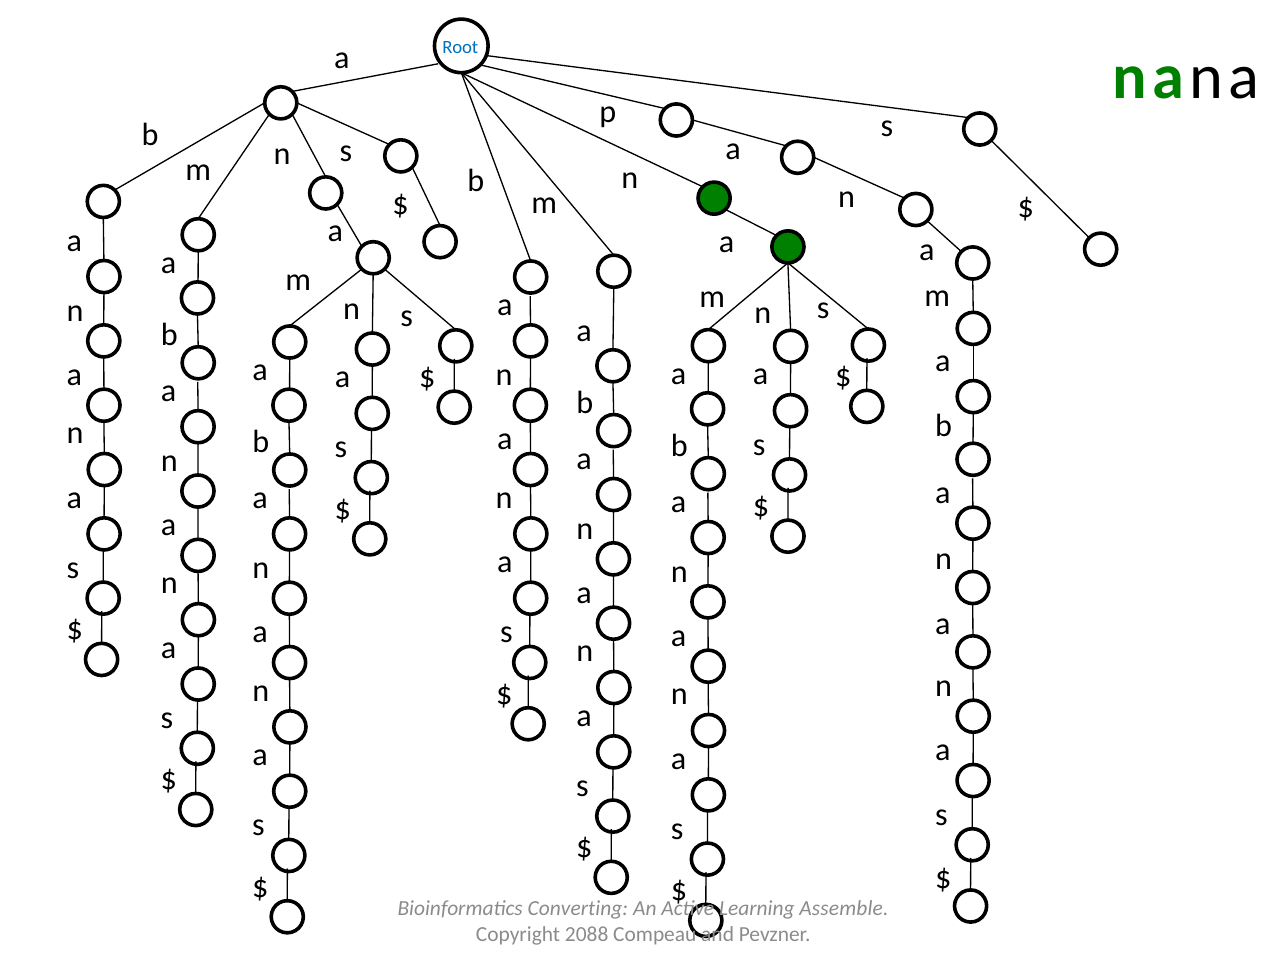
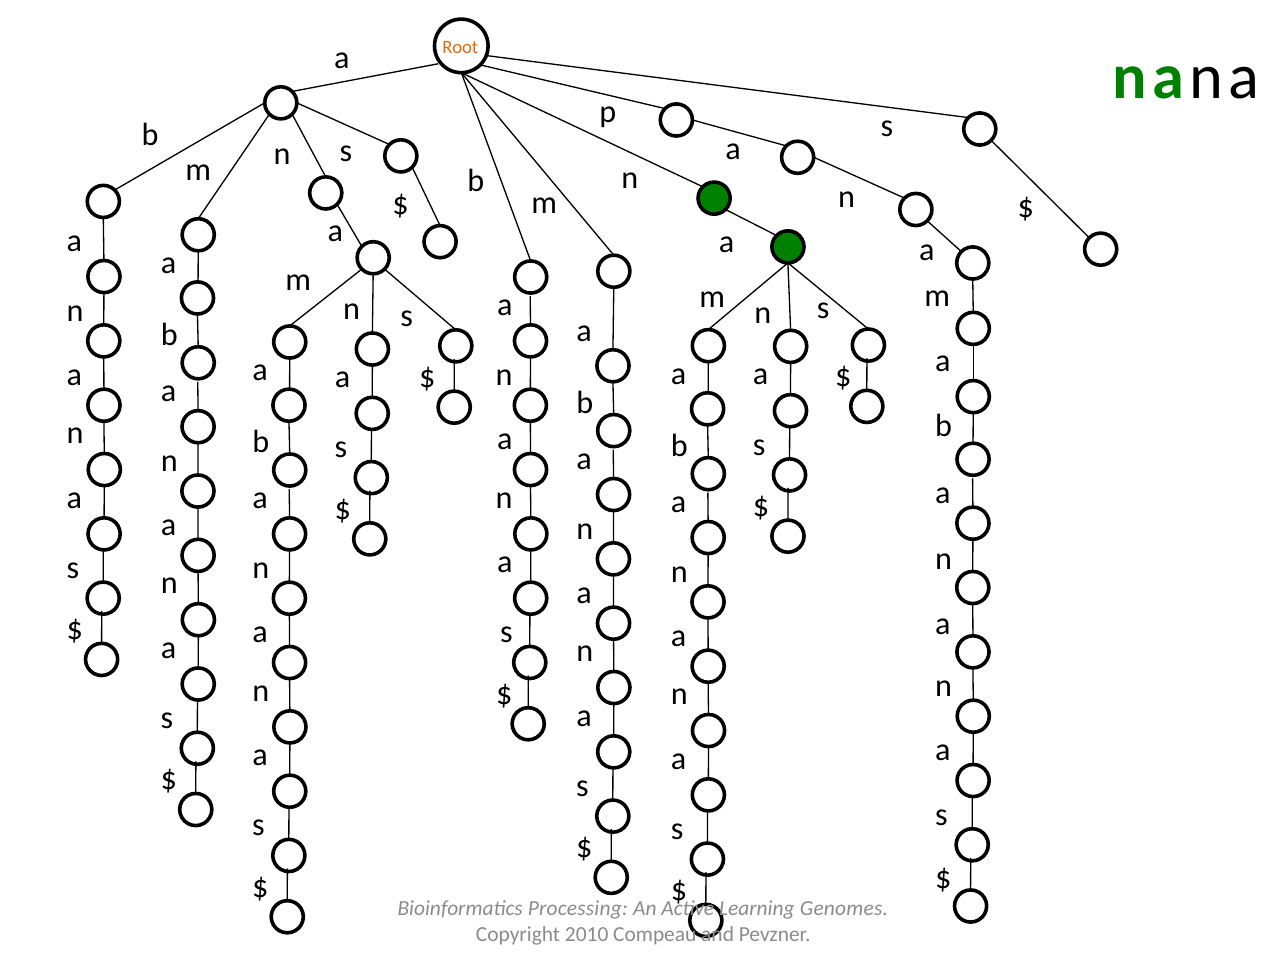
Root colour: blue -> orange
Converting: Converting -> Processing
Assemble: Assemble -> Genomes
2088: 2088 -> 2010
